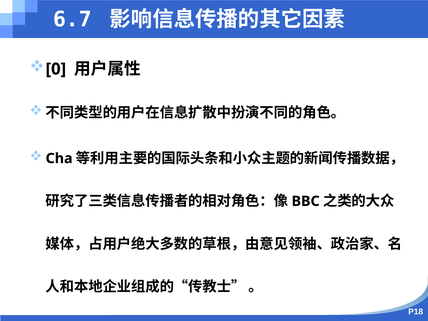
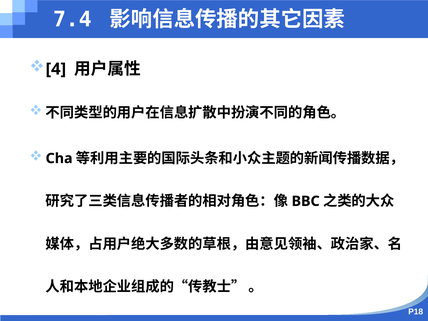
6.7: 6.7 -> 7.4
0: 0 -> 4
